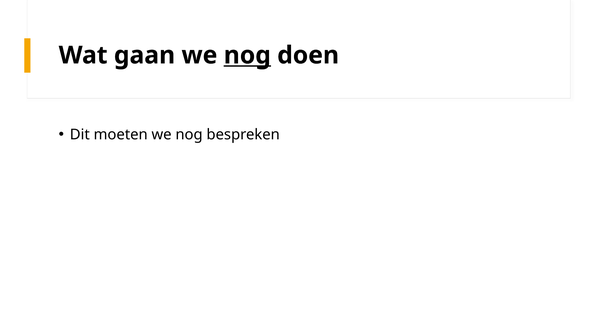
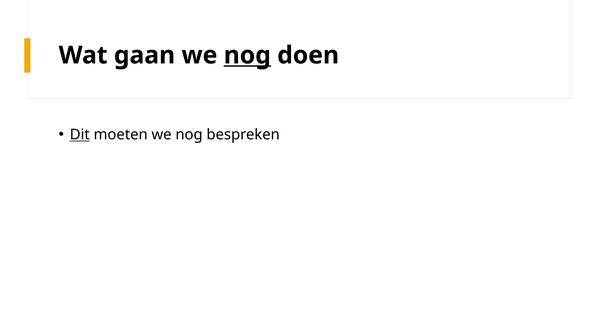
Dit underline: none -> present
